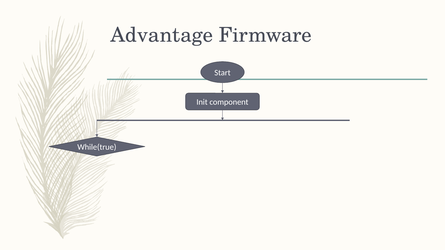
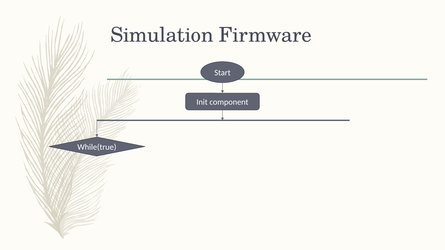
Advantage: Advantage -> Simulation
